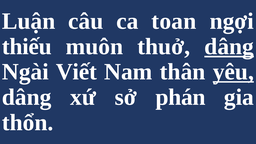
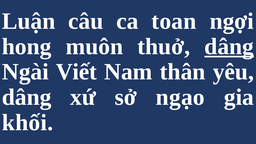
thiếu: thiếu -> hong
yêu underline: present -> none
phán: phán -> ngạo
thổn: thổn -> khối
